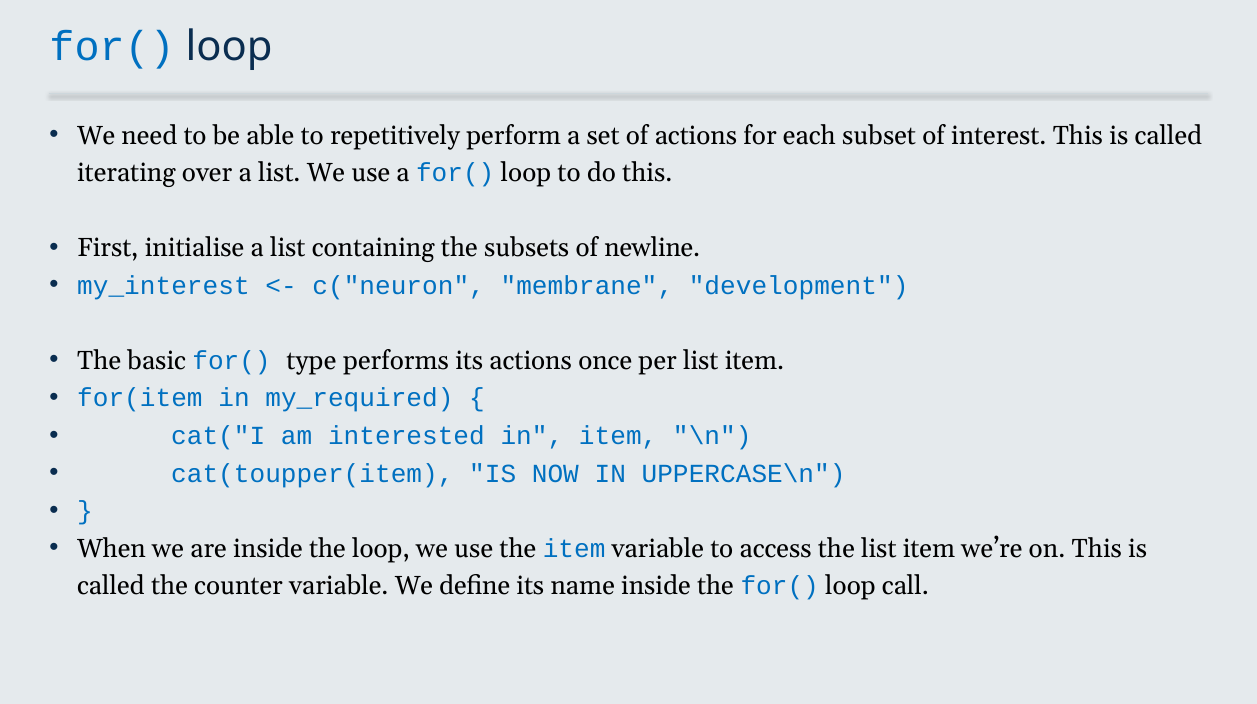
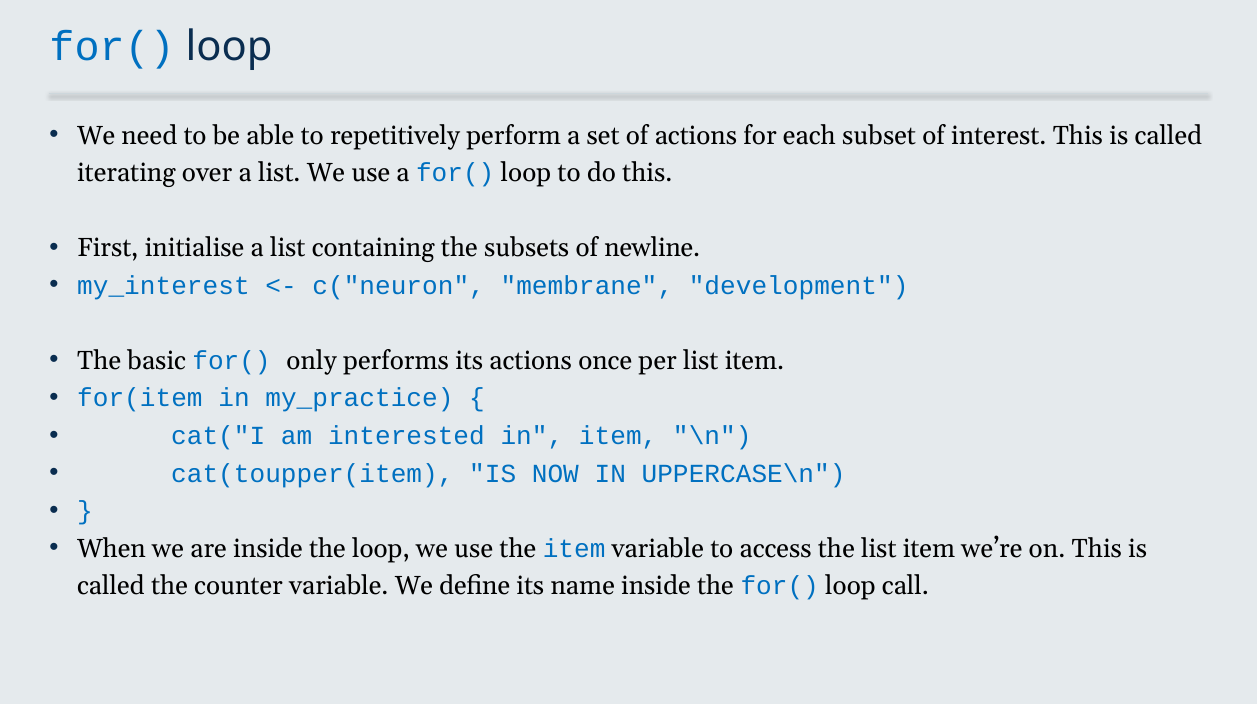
type: type -> only
my_required: my_required -> my_practice
